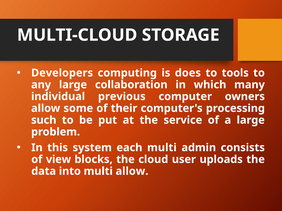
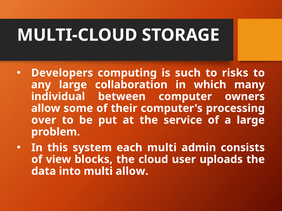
does: does -> such
tools: tools -> risks
previous: previous -> between
such: such -> over
